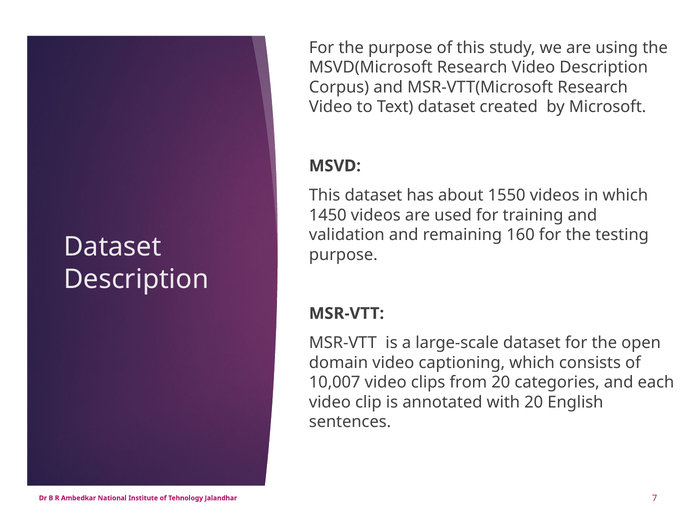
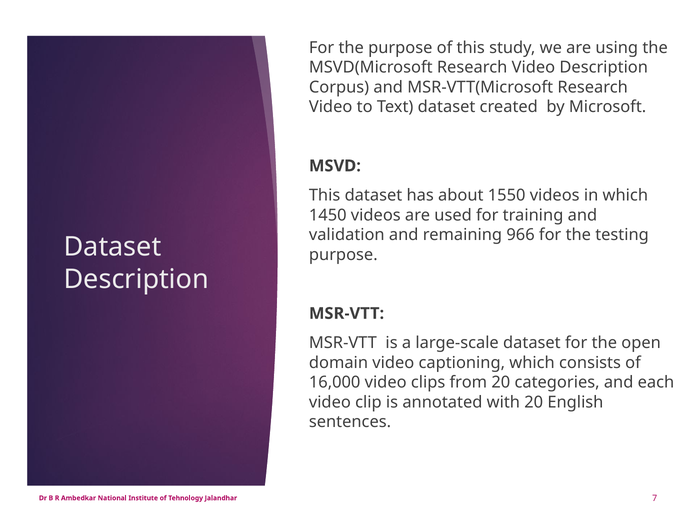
160: 160 -> 966
10,007: 10,007 -> 16,000
